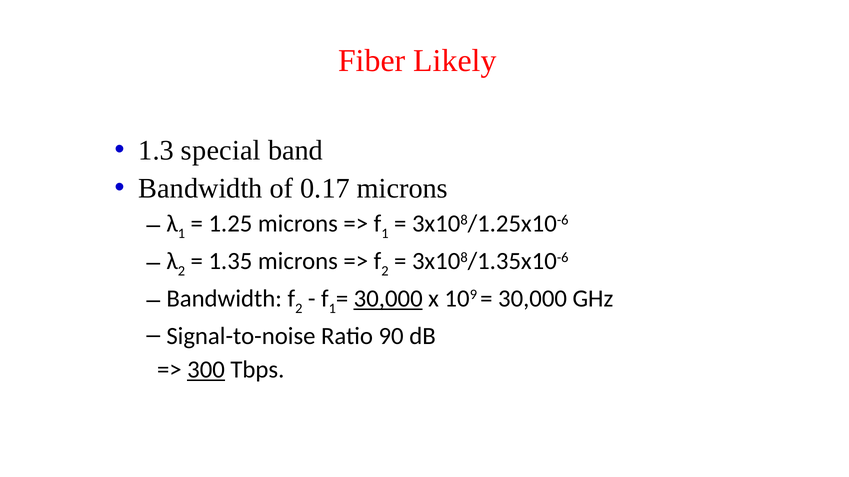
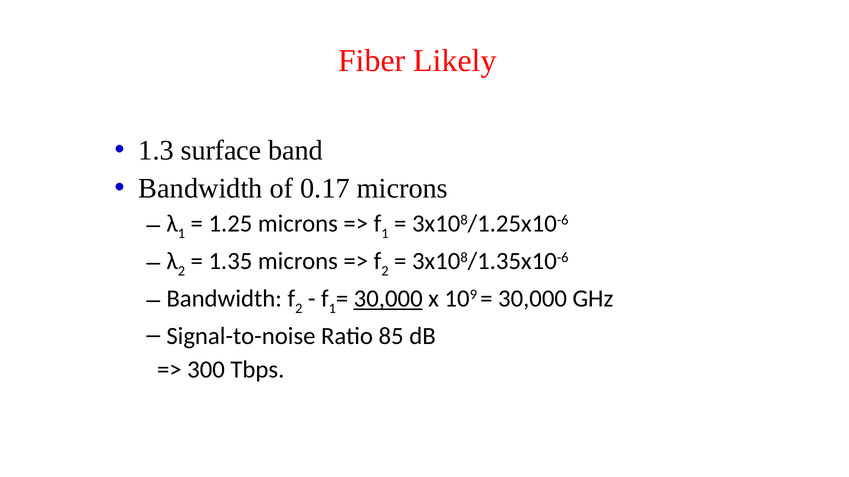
special: special -> surface
90: 90 -> 85
300 underline: present -> none
